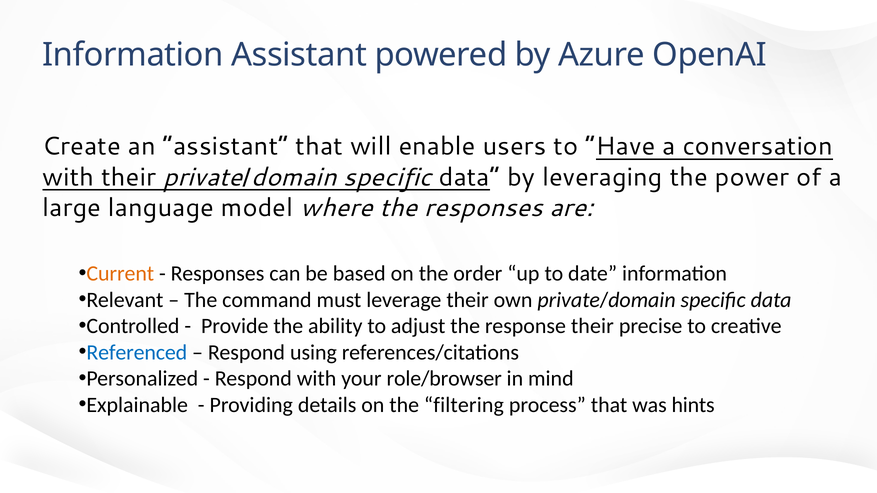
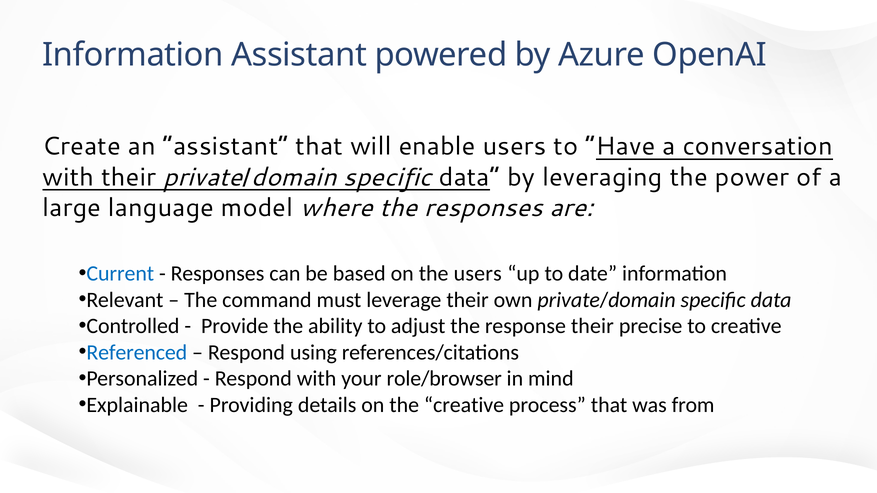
Current colour: orange -> blue
the order: order -> users
the filtering: filtering -> creative
hints: hints -> from
